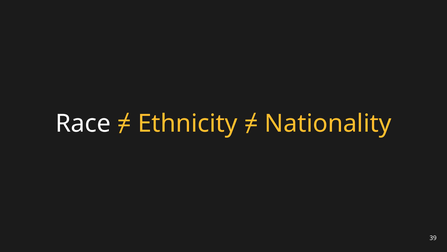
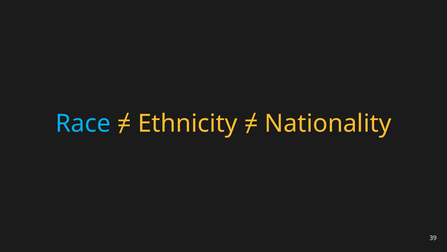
Race colour: white -> light blue
